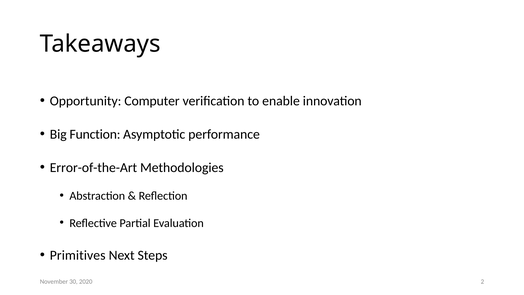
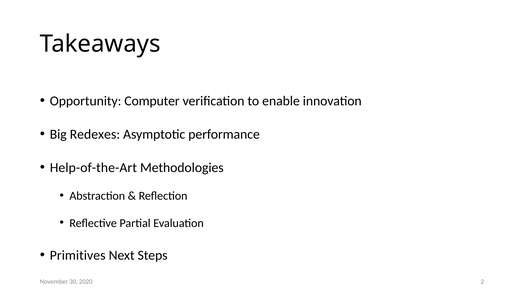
Function: Function -> Redexes
Error-of-the-Art: Error-of-the-Art -> Help-of-the-Art
